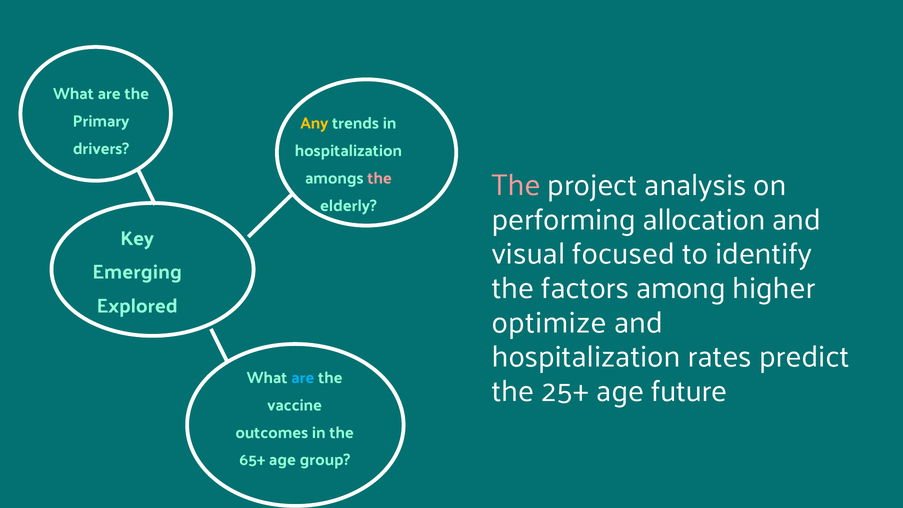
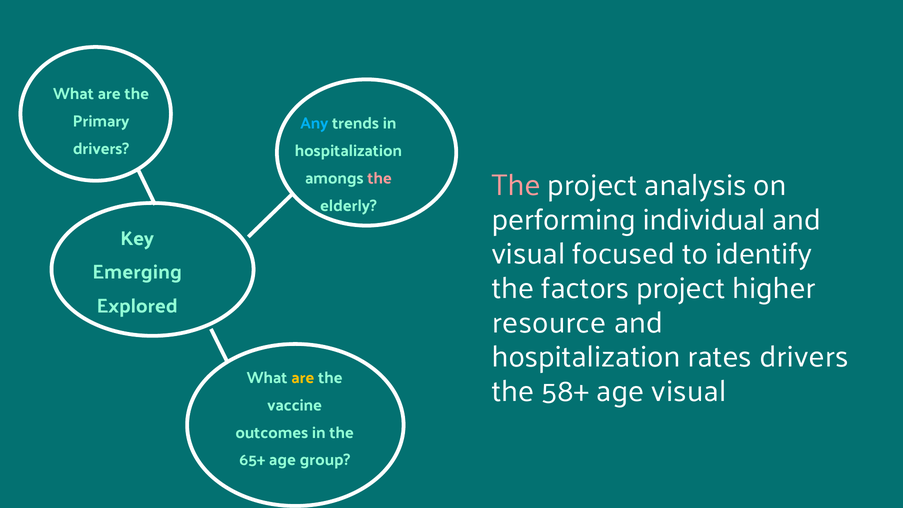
Any colour: yellow -> light blue
allocation: allocation -> individual
factors among: among -> project
optimize: optimize -> resource
rates predict: predict -> drivers
are at (303, 378) colour: light blue -> yellow
25+: 25+ -> 58+
age future: future -> visual
